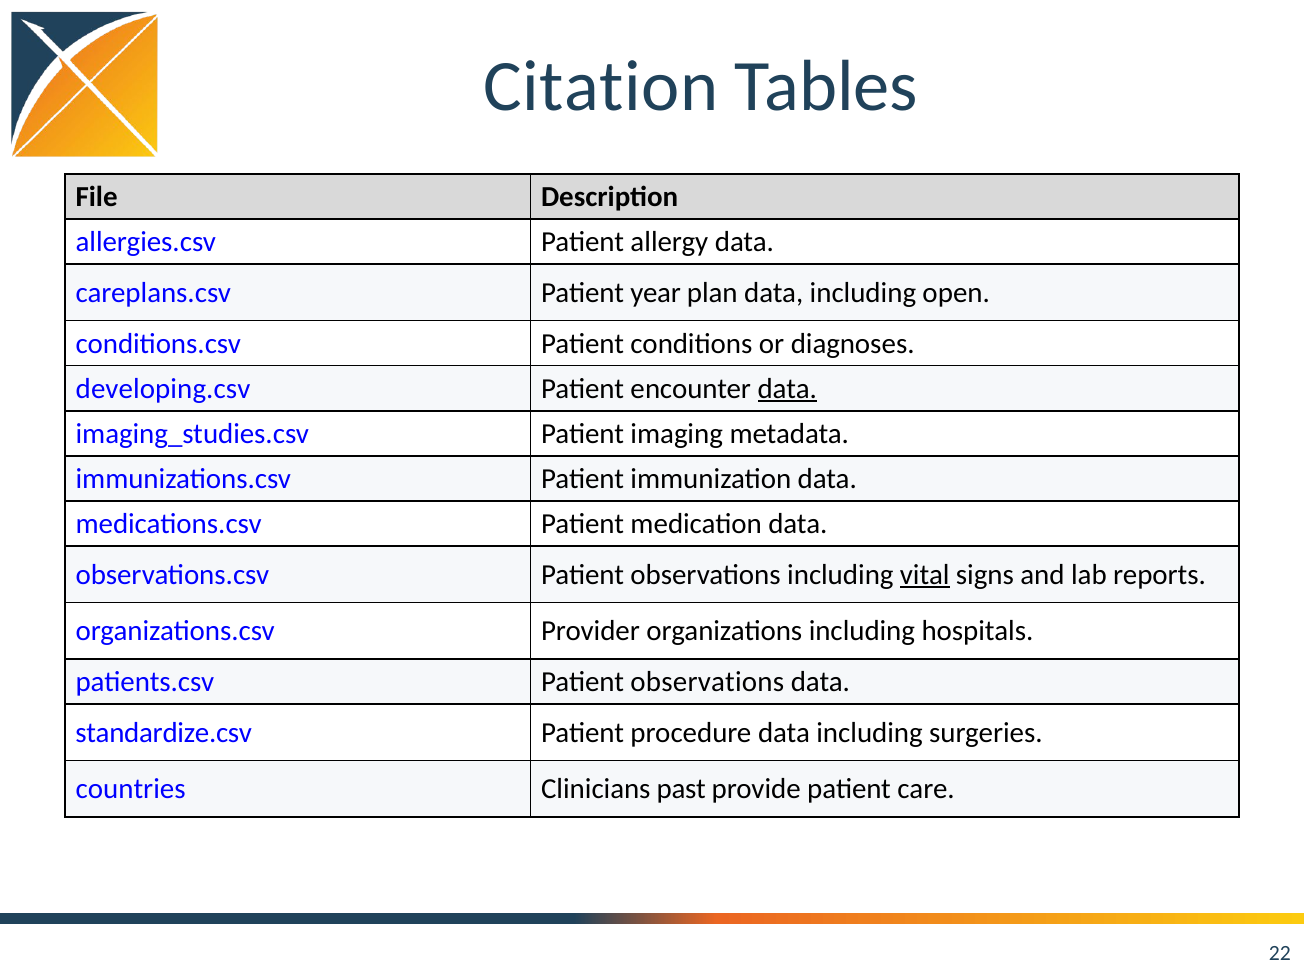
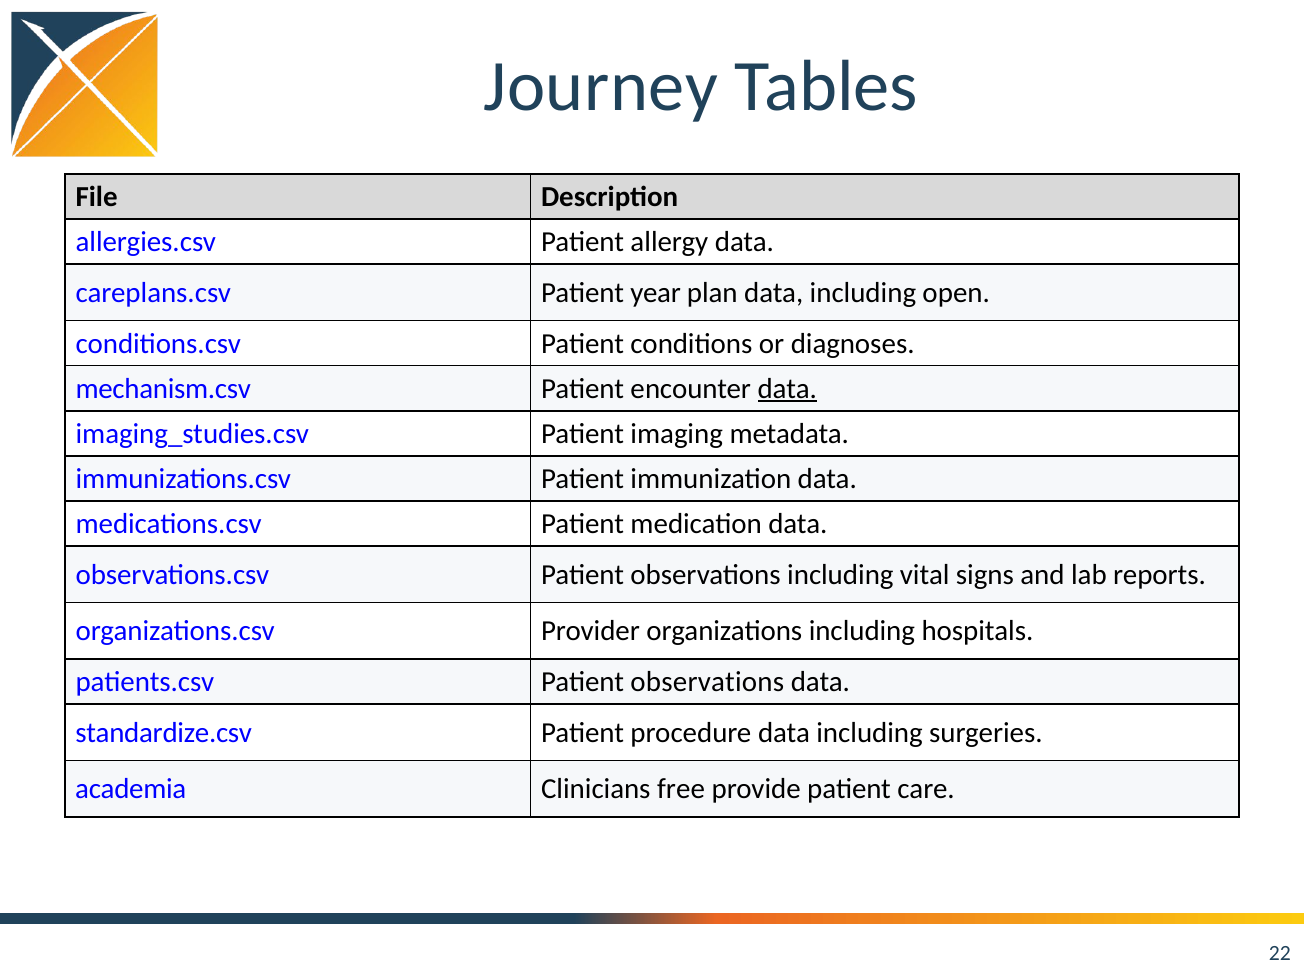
Citation: Citation -> Journey
developing.csv: developing.csv -> mechanism.csv
vital underline: present -> none
countries: countries -> academia
past: past -> free
